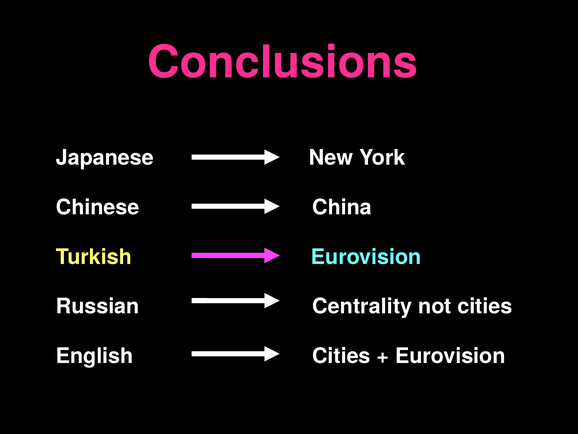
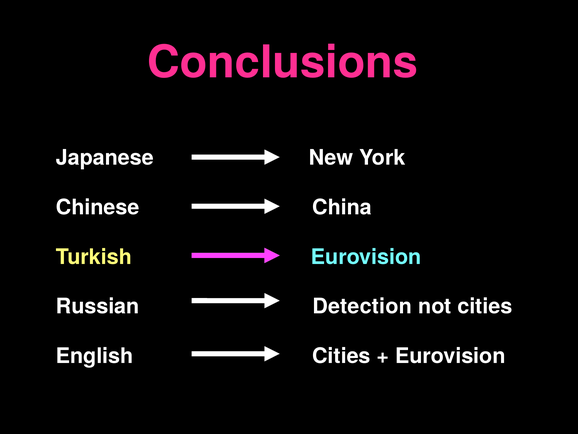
Centrality: Centrality -> Detection
